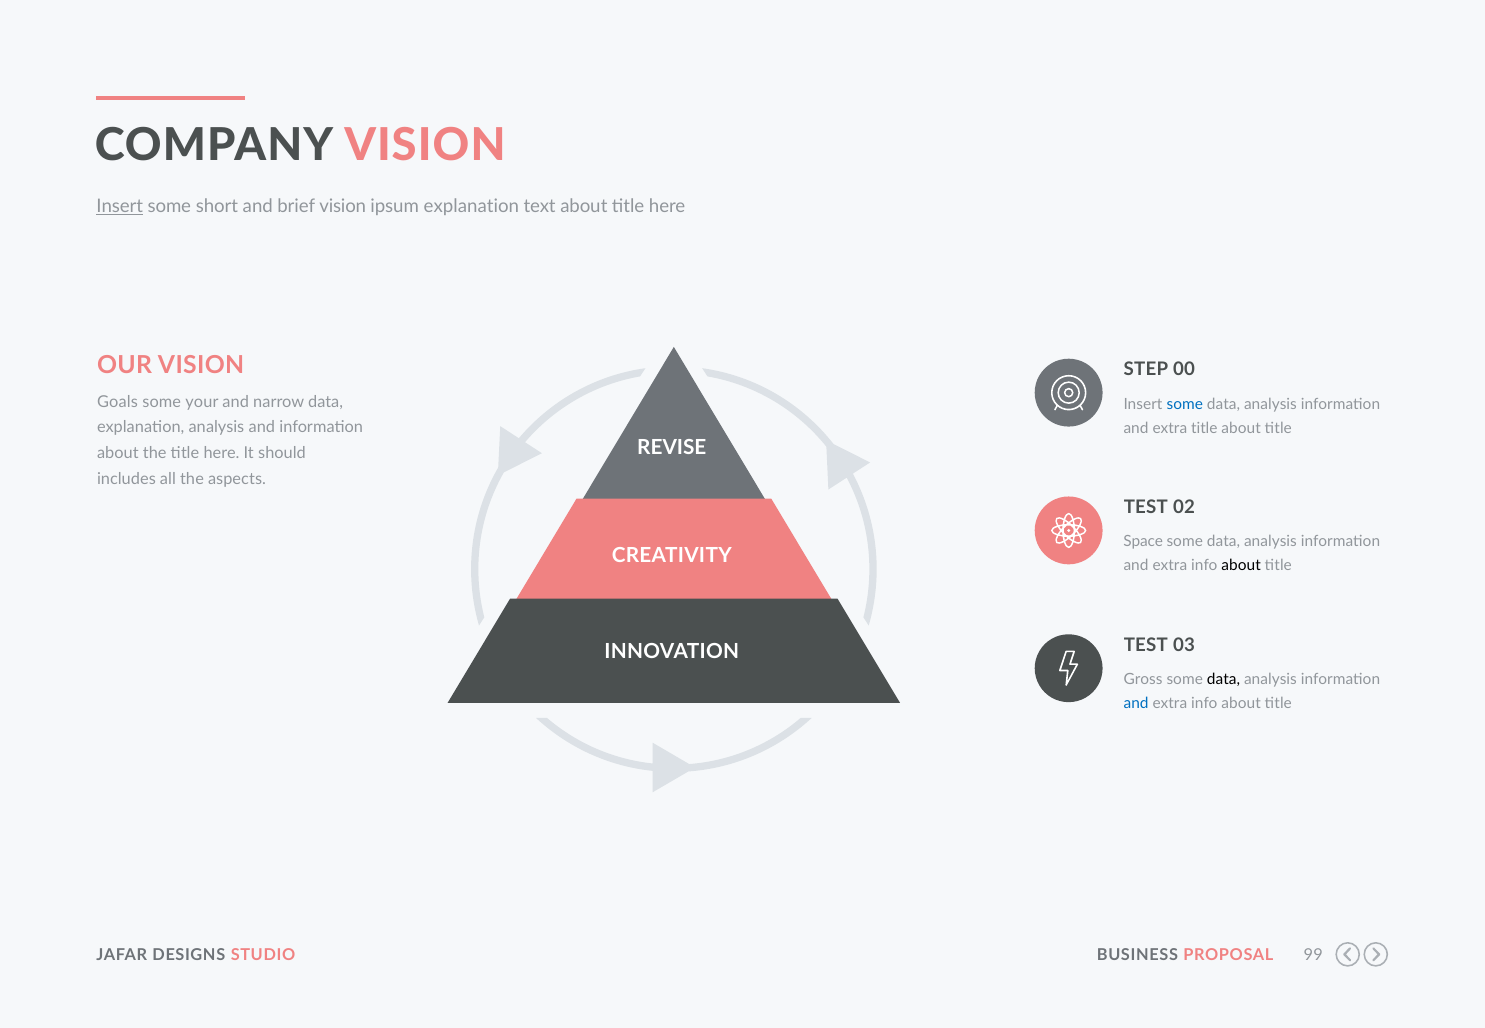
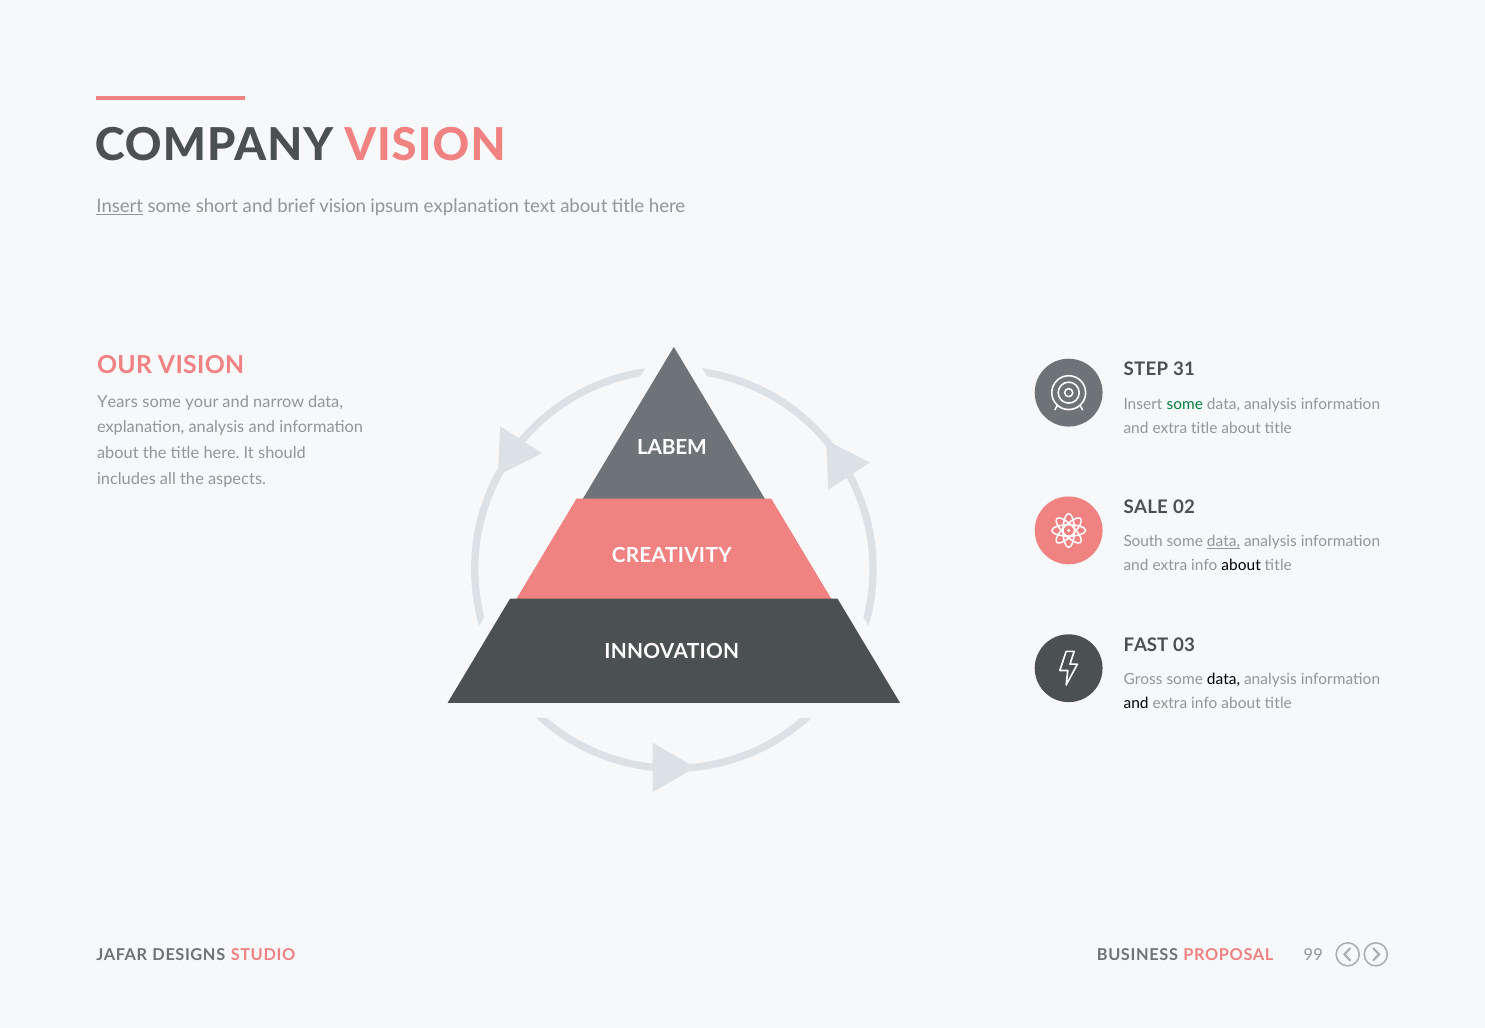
00: 00 -> 31
Goals: Goals -> Years
some at (1185, 404) colour: blue -> green
REVISE: REVISE -> LABEM
TEST at (1146, 507): TEST -> SALE
Space: Space -> South
data at (1224, 542) underline: none -> present
TEST at (1146, 645): TEST -> FAST
and at (1136, 704) colour: blue -> black
